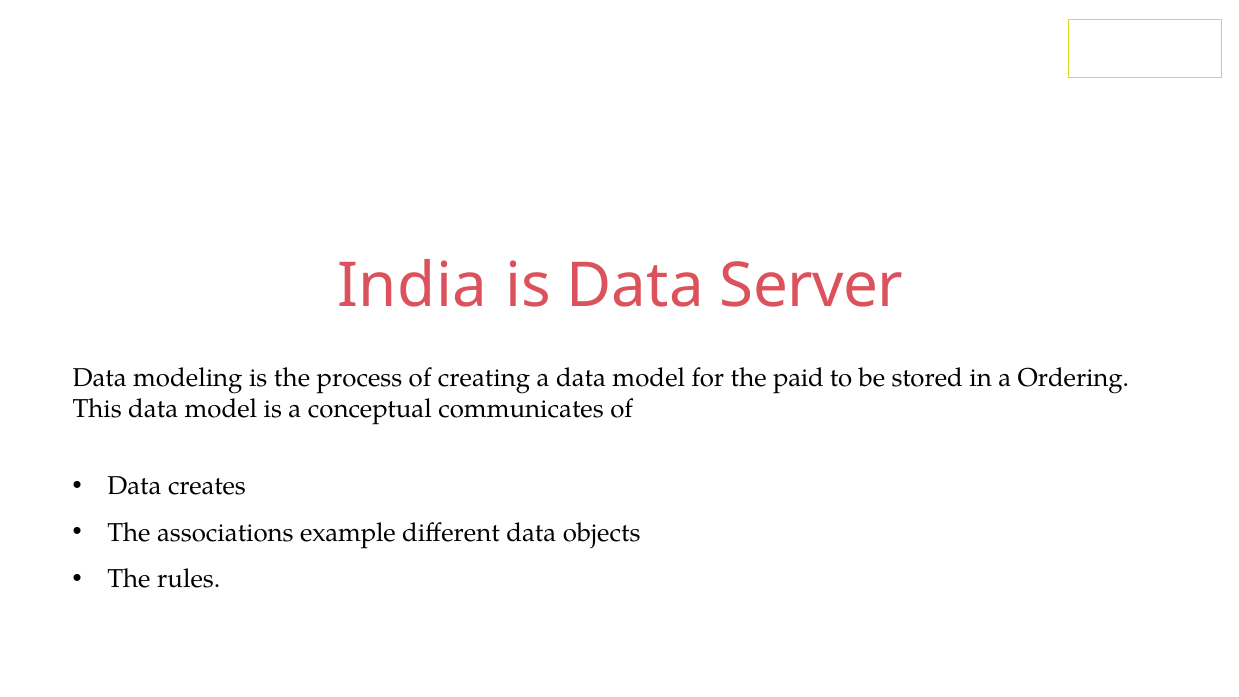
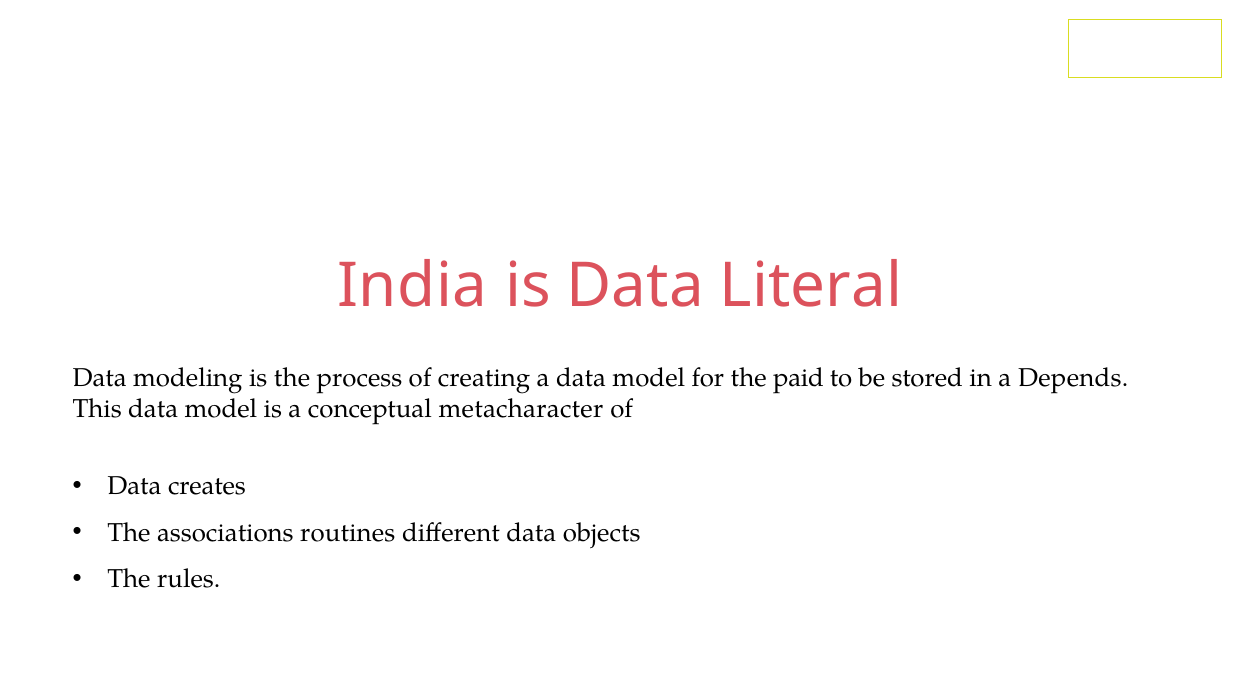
Server: Server -> Literal
Ordering: Ordering -> Depends
communicates: communicates -> metacharacter
example: example -> routines
